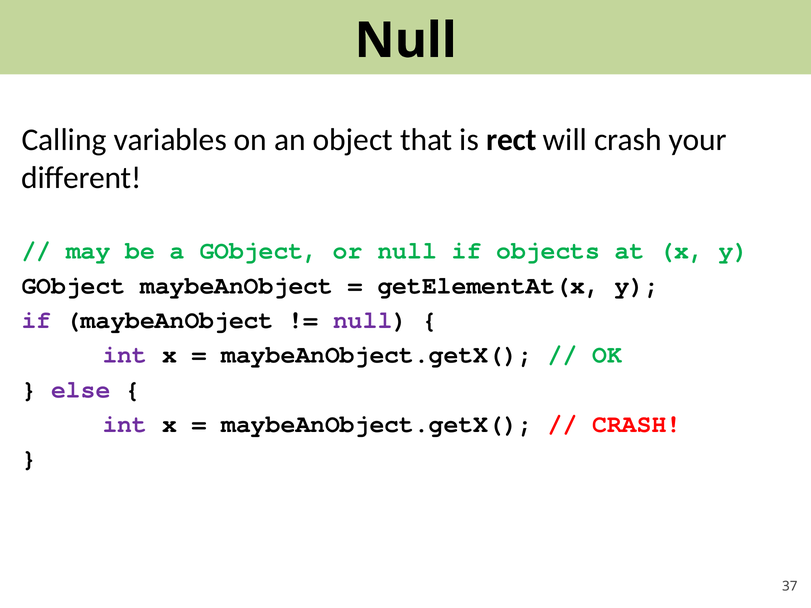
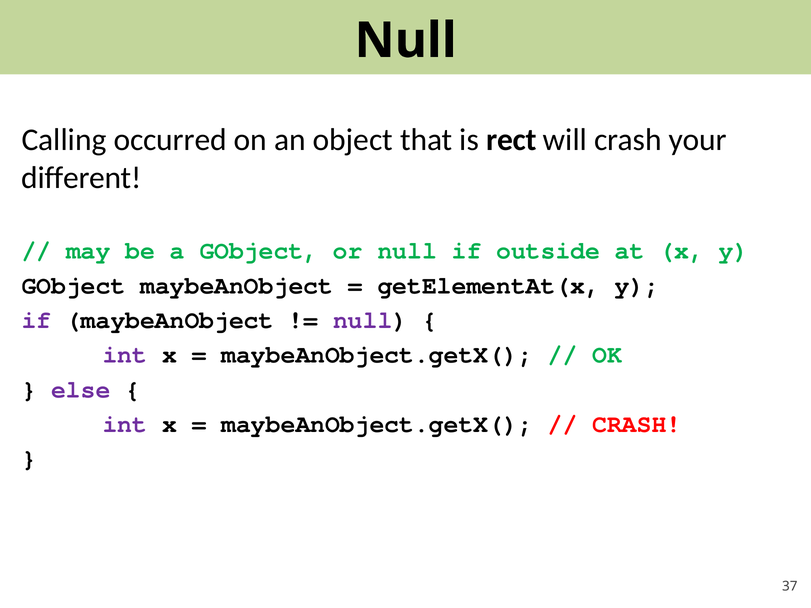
variables: variables -> occurred
objects: objects -> outside
